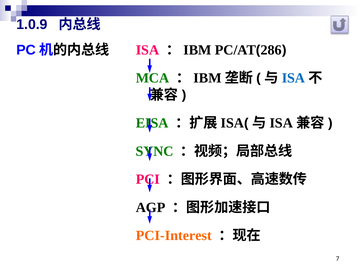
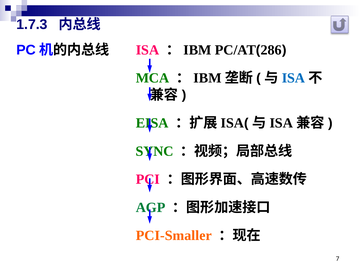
1.0.9: 1.0.9 -> 1.7.3
AGP colour: black -> green
PCI-Interest: PCI-Interest -> PCI-Smaller
